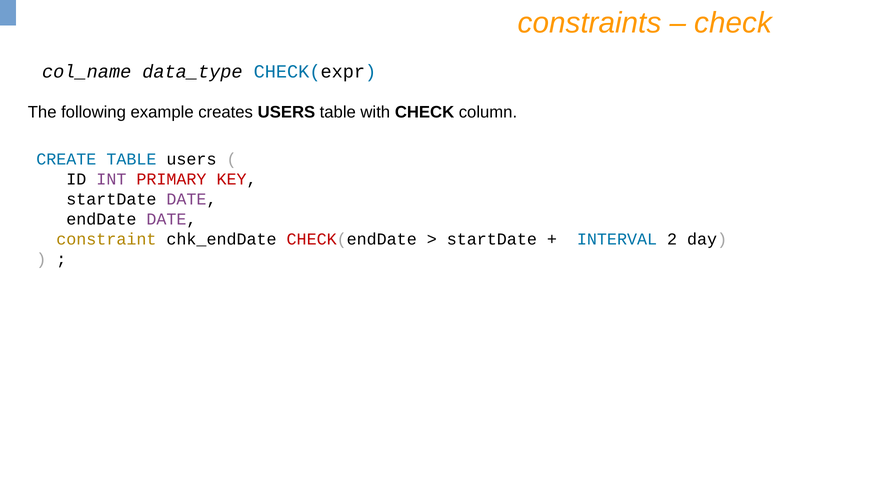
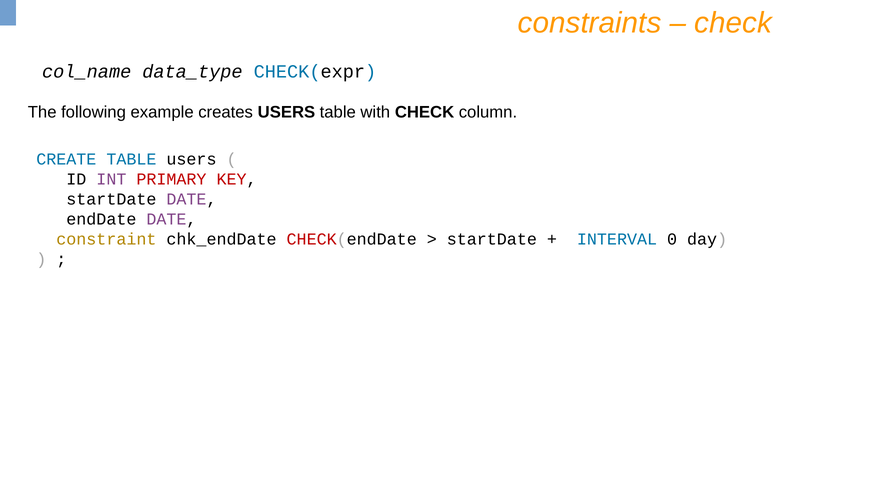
2: 2 -> 0
